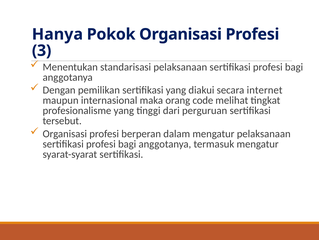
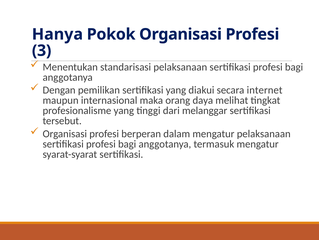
code: code -> daya
perguruan: perguruan -> melanggar
